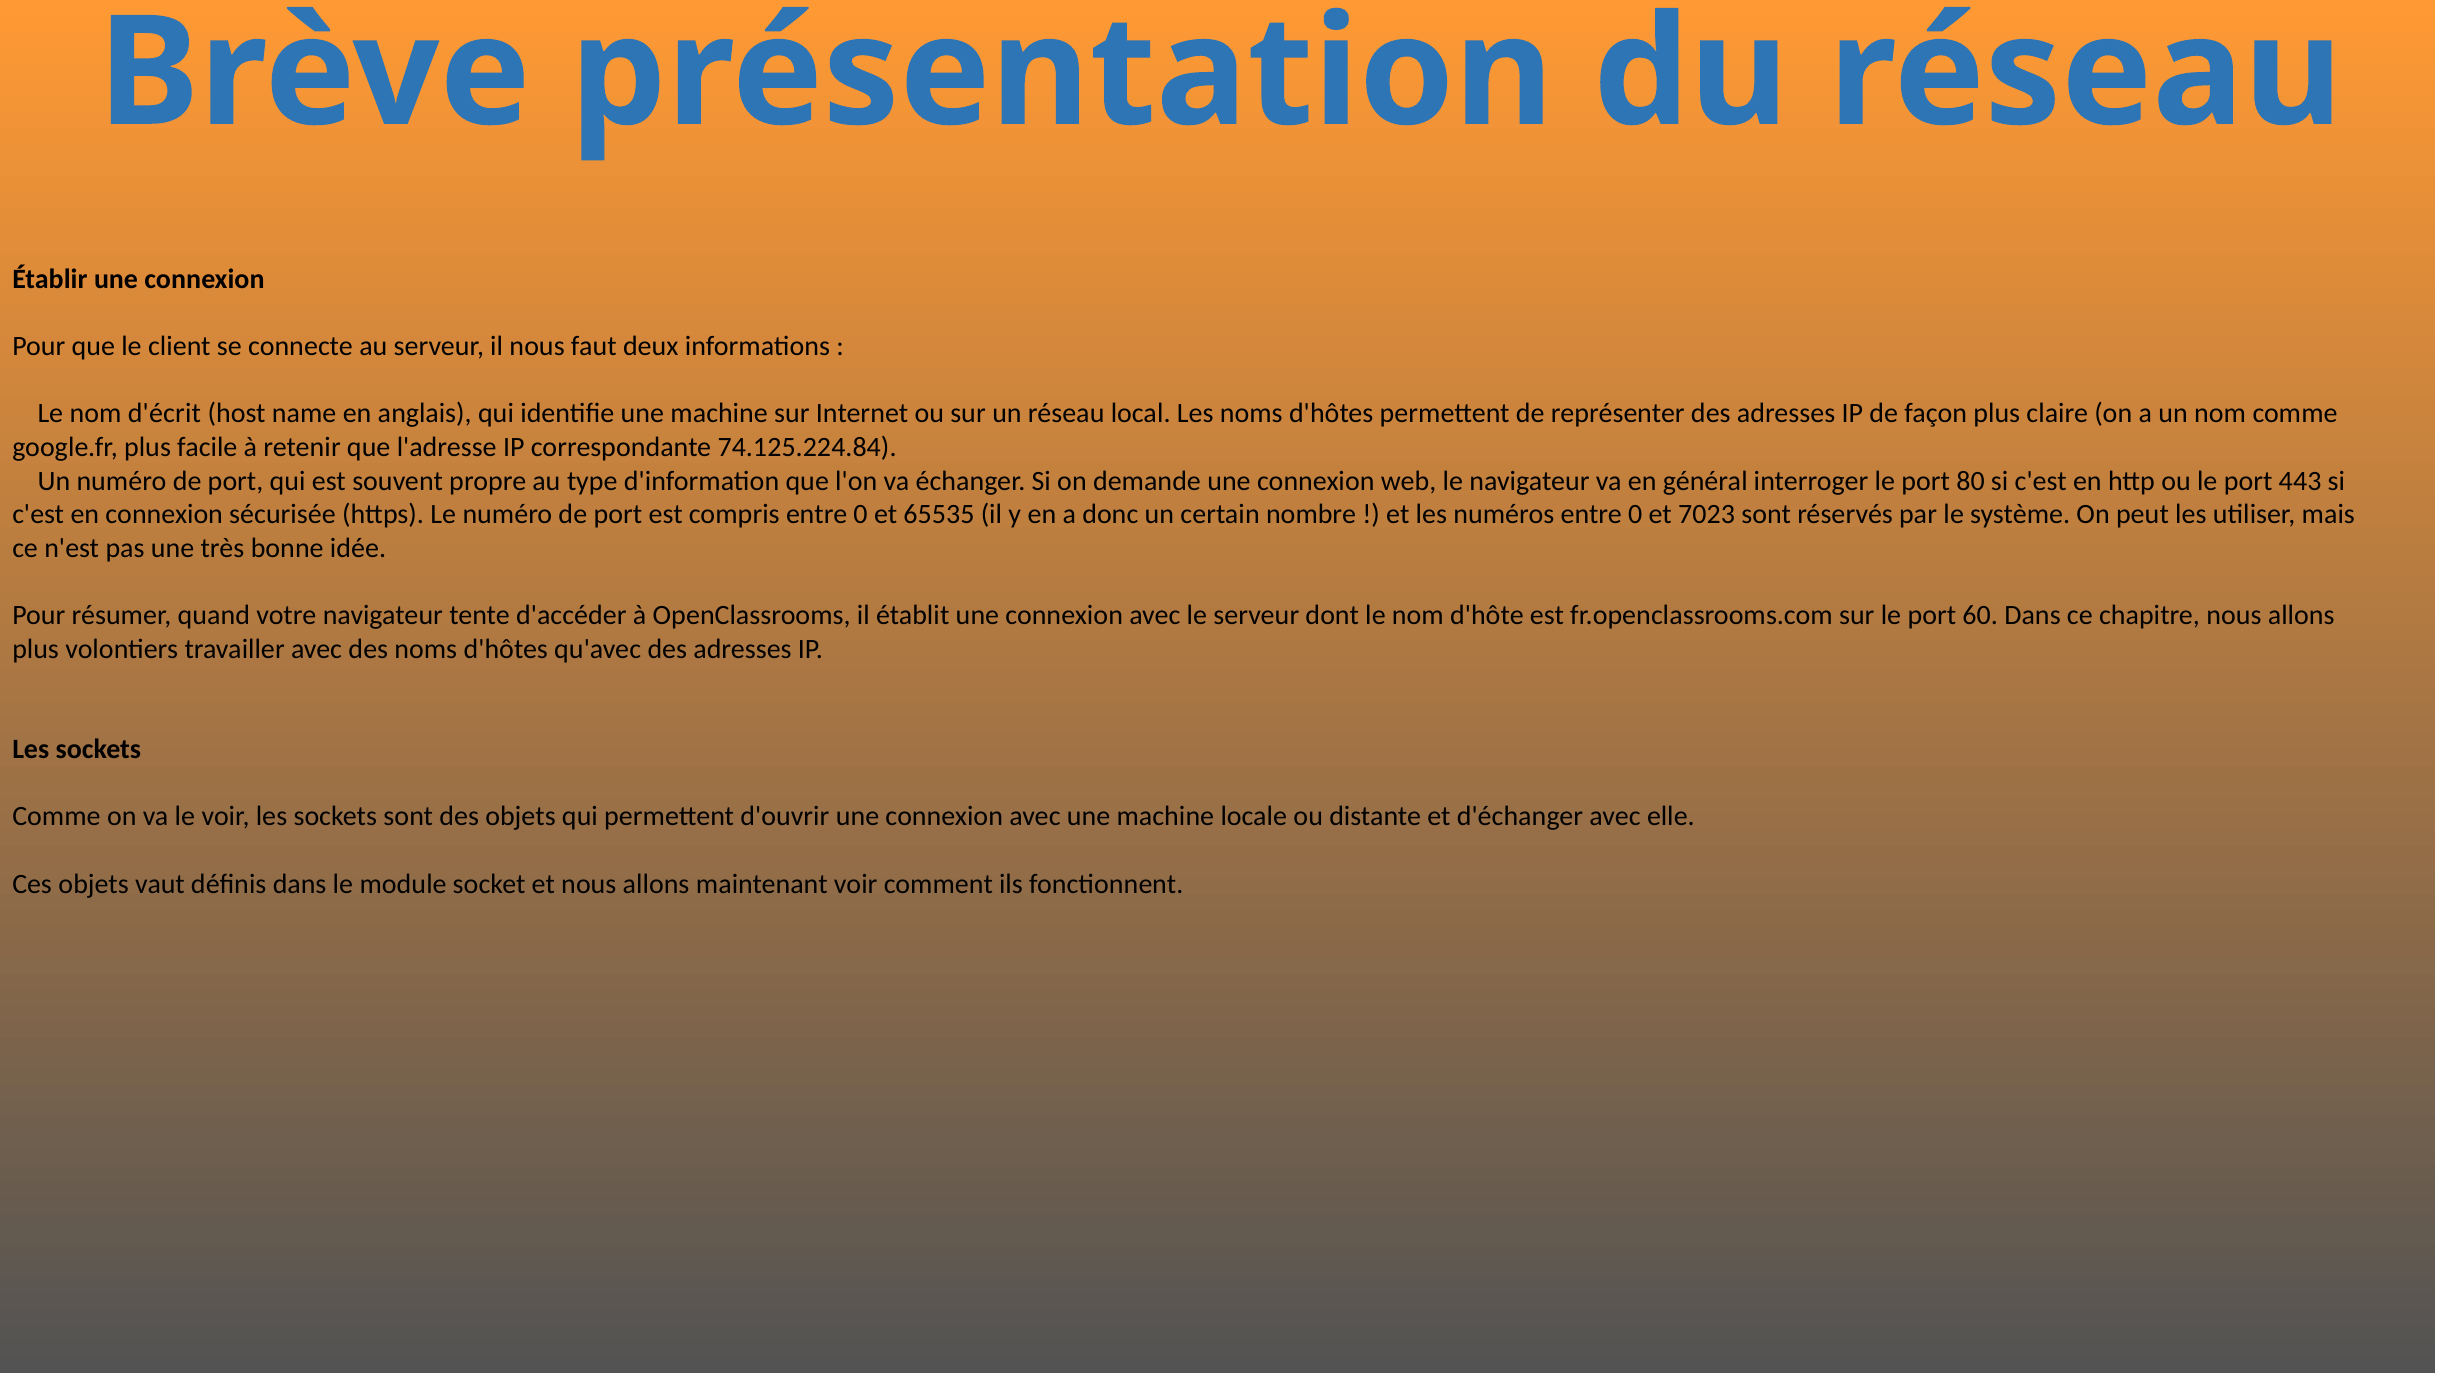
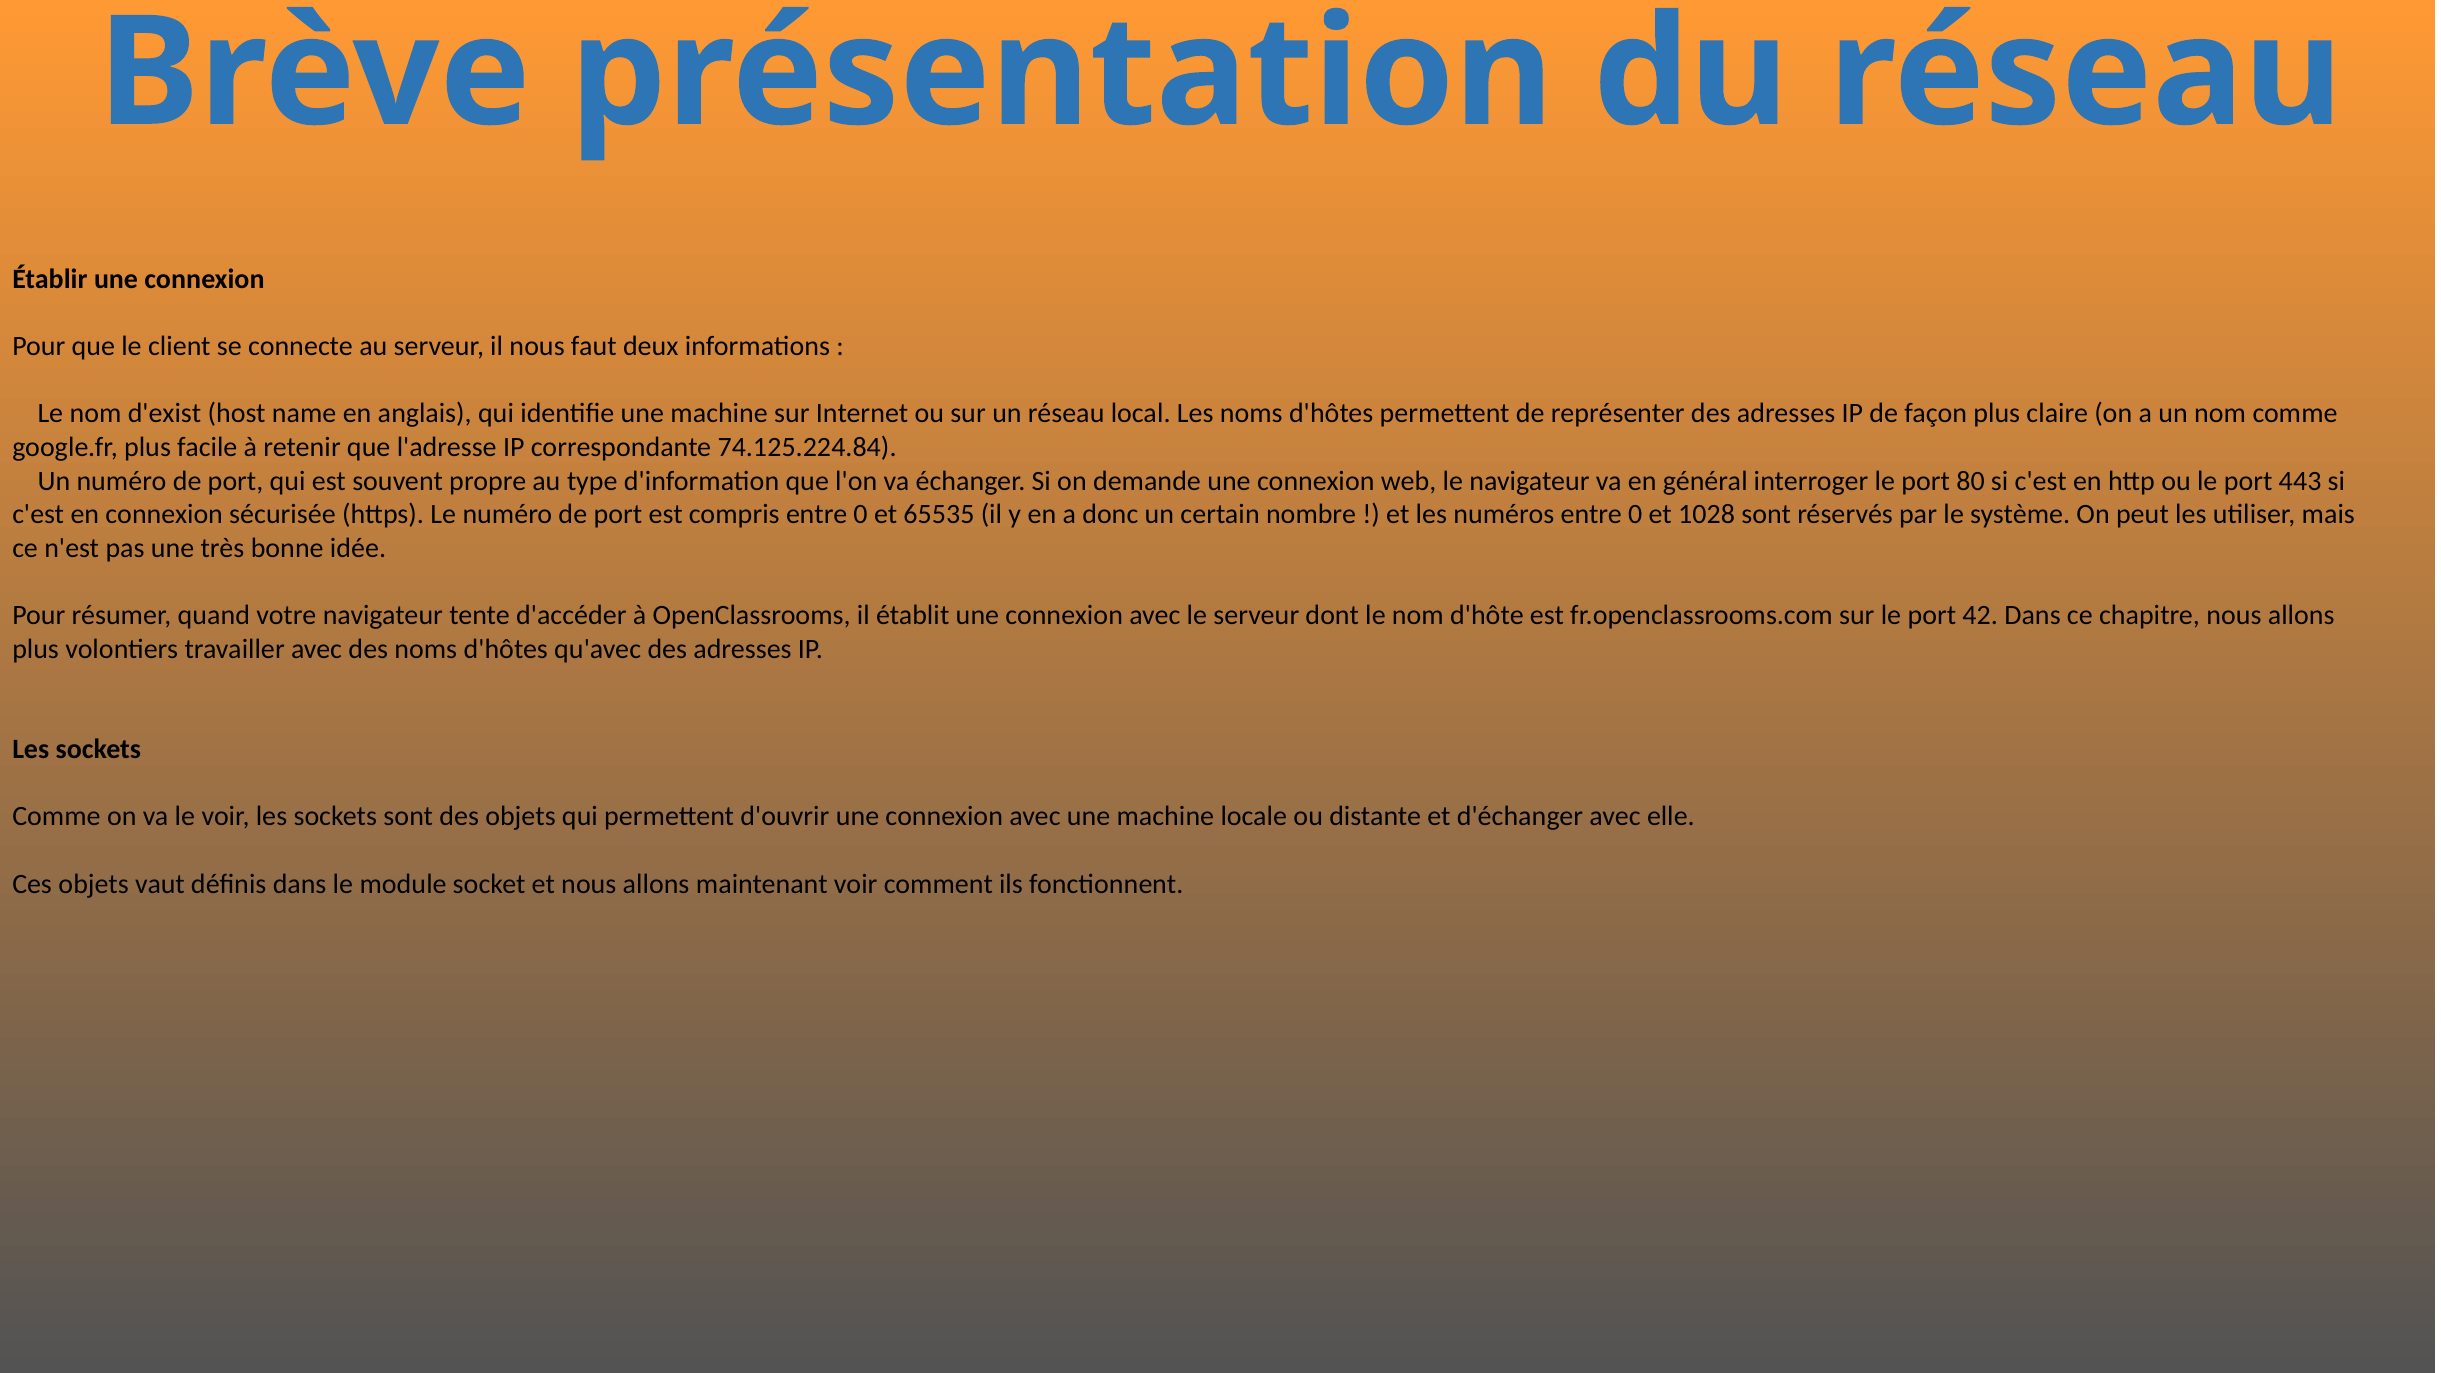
d'écrit: d'écrit -> d'exist
7023: 7023 -> 1028
60: 60 -> 42
